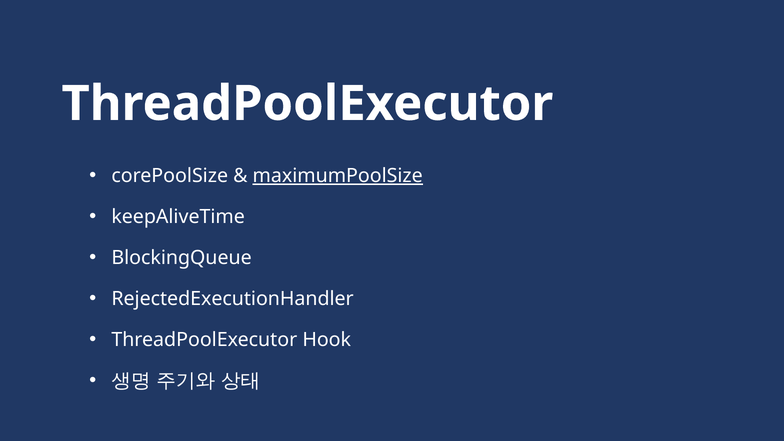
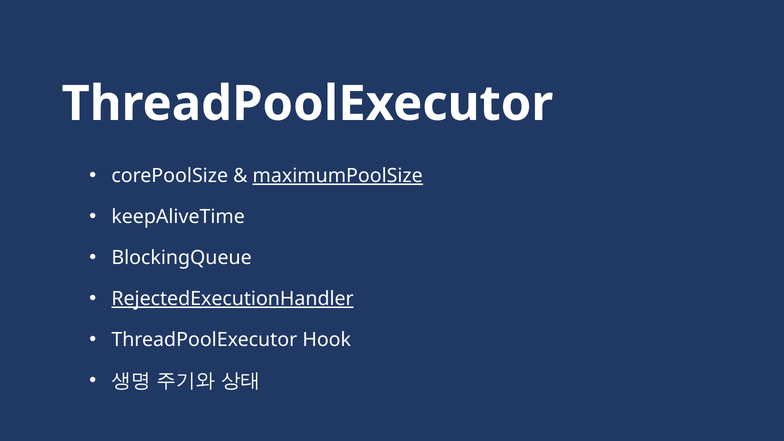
RejectedExecutionHandler underline: none -> present
